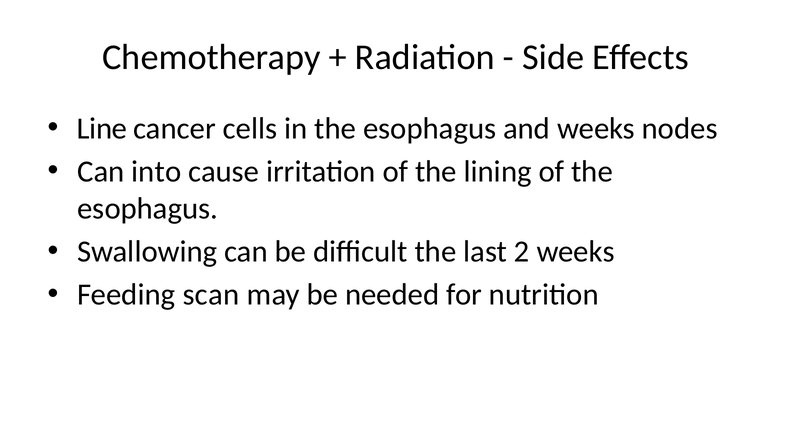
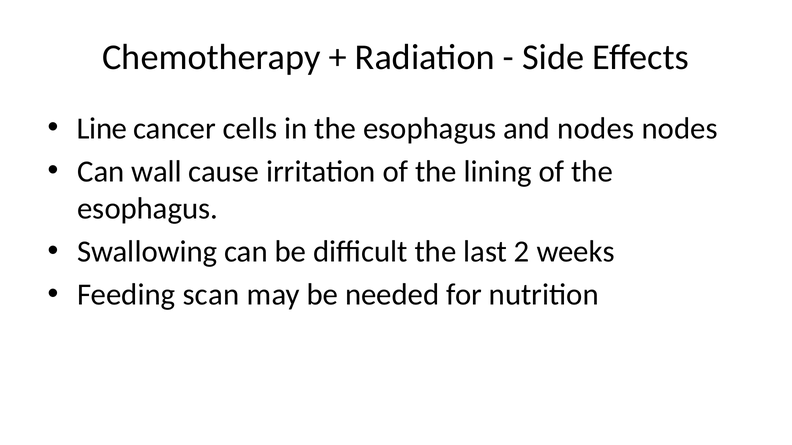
and weeks: weeks -> nodes
into: into -> wall
